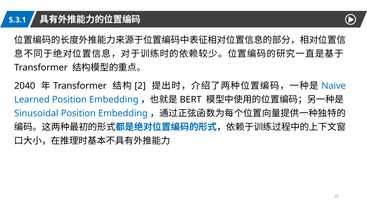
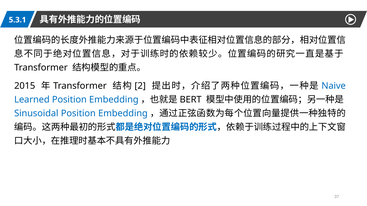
2040: 2040 -> 2015
